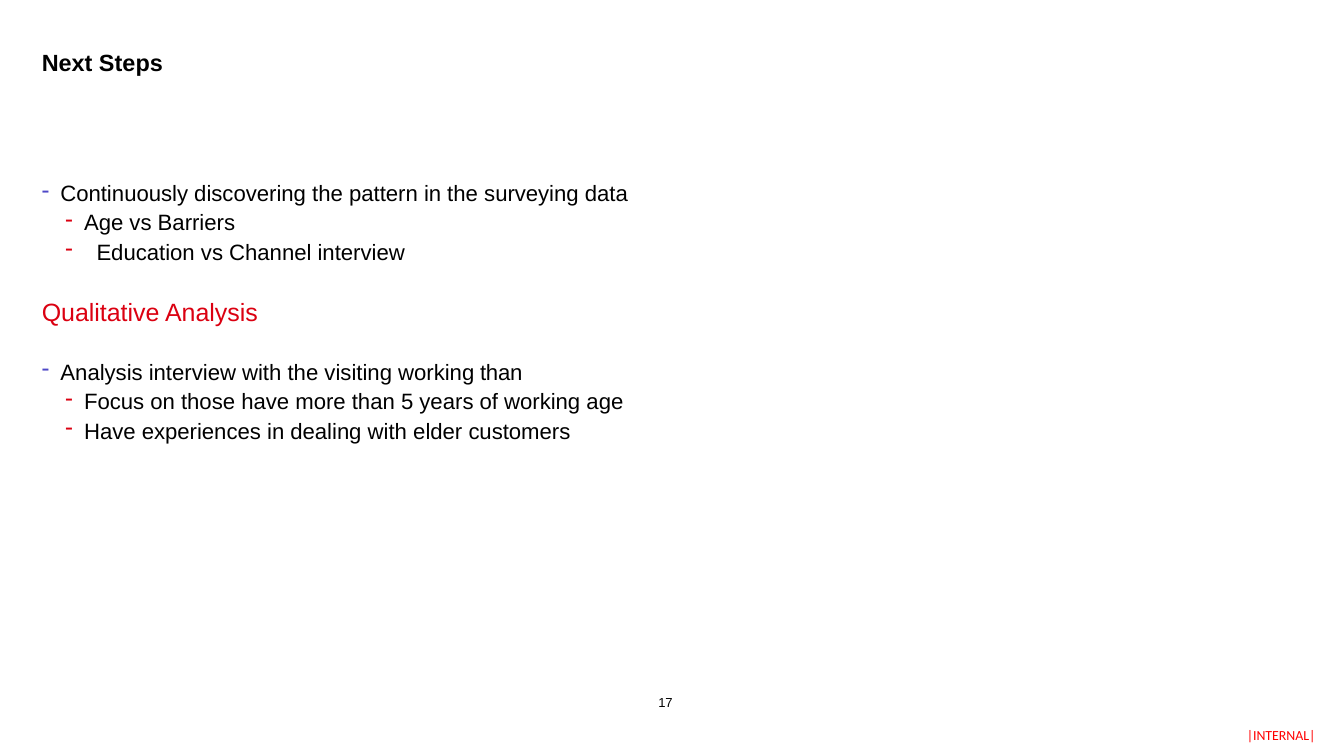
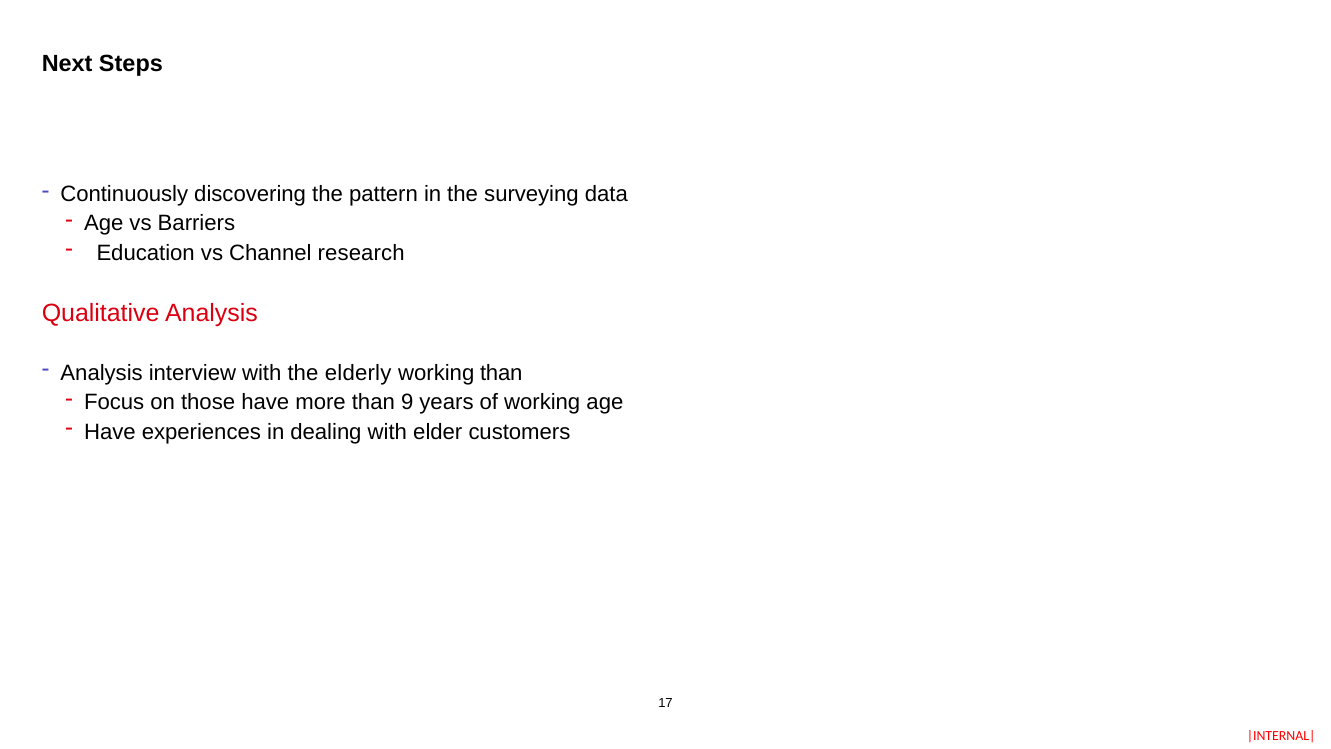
Channel interview: interview -> research
visiting: visiting -> elderly
5: 5 -> 9
